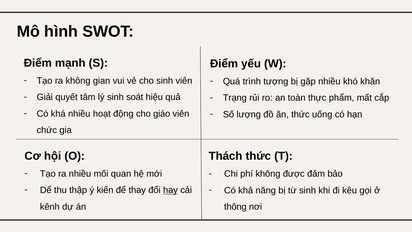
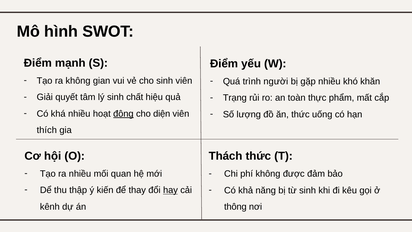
tượng: tượng -> người
soát: soát -> chất
động underline: none -> present
giáo: giáo -> diện
chức: chức -> thích
